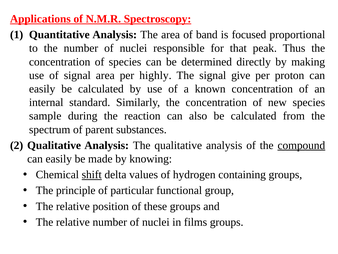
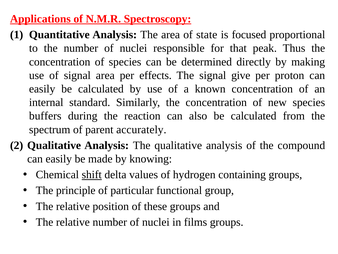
band: band -> state
highly: highly -> effects
sample: sample -> buffers
substances: substances -> accurately
compound underline: present -> none
